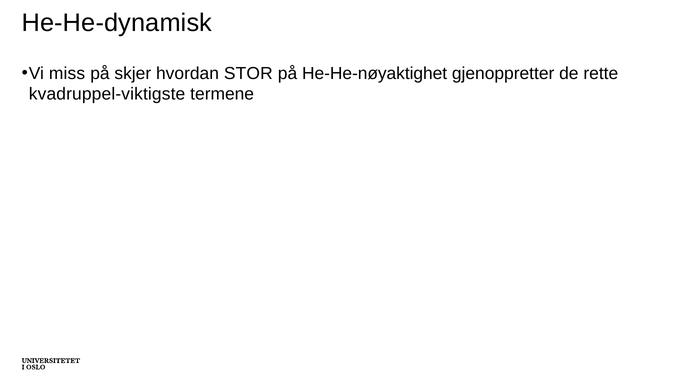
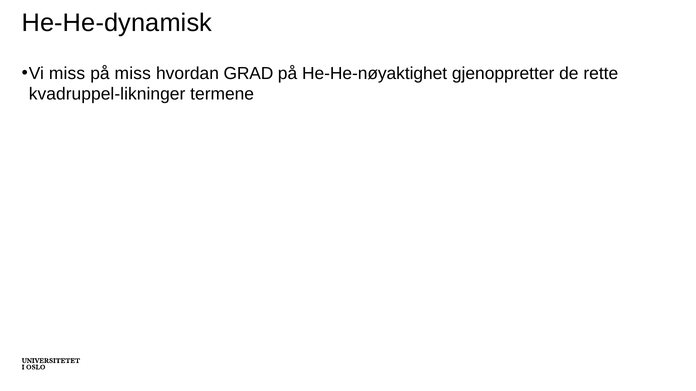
på skjer: skjer -> miss
STOR: STOR -> GRAD
kvadruppel-viktigste: kvadruppel-viktigste -> kvadruppel-likninger
